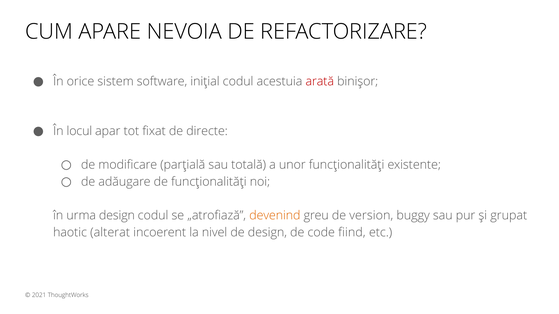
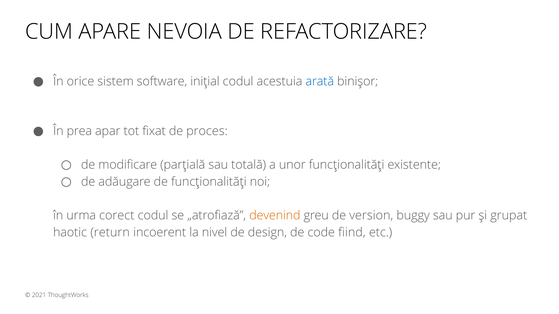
arată colour: red -> blue
locul: locul -> prea
directe: directe -> proces
urma design: design -> corect
alterat: alterat -> return
